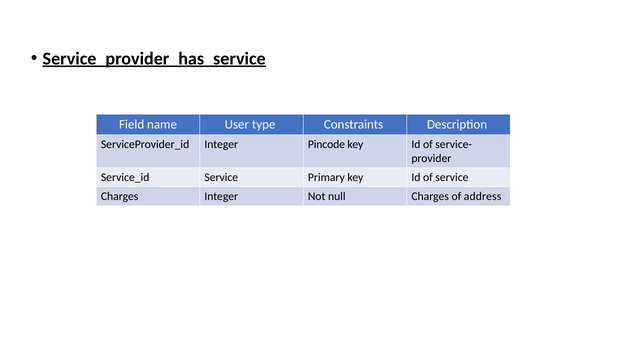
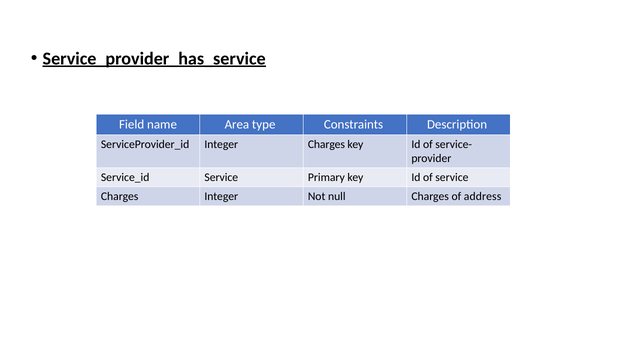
User: User -> Area
Integer Pincode: Pincode -> Charges
